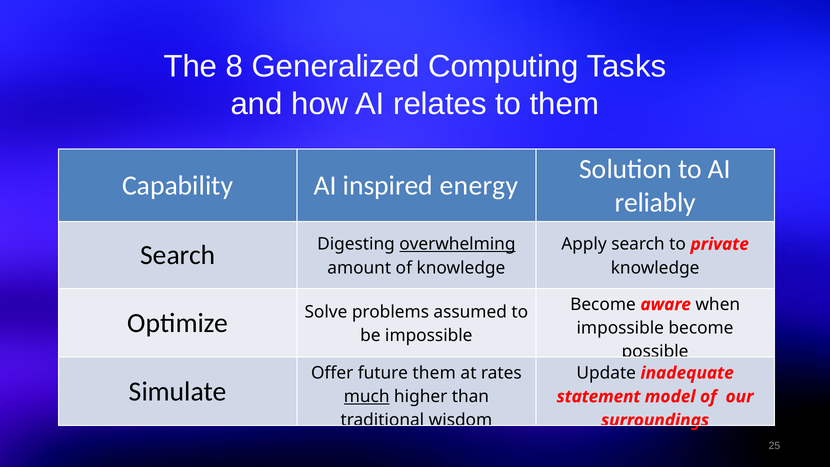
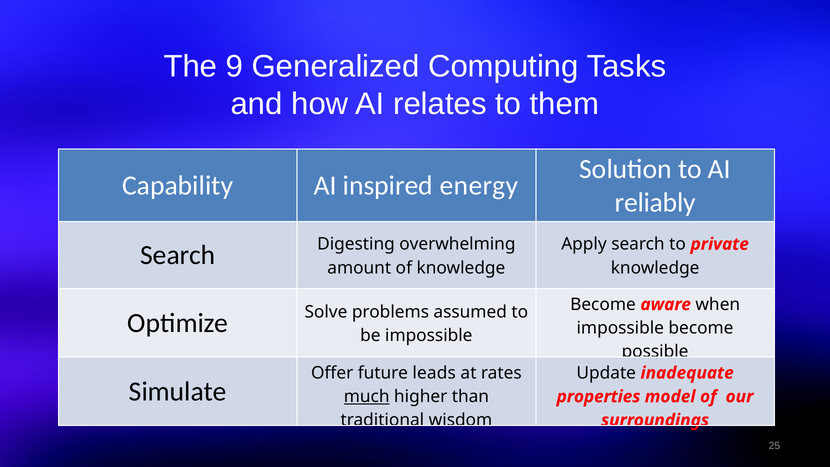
8: 8 -> 9
overwhelming underline: present -> none
future them: them -> leads
statement: statement -> properties
